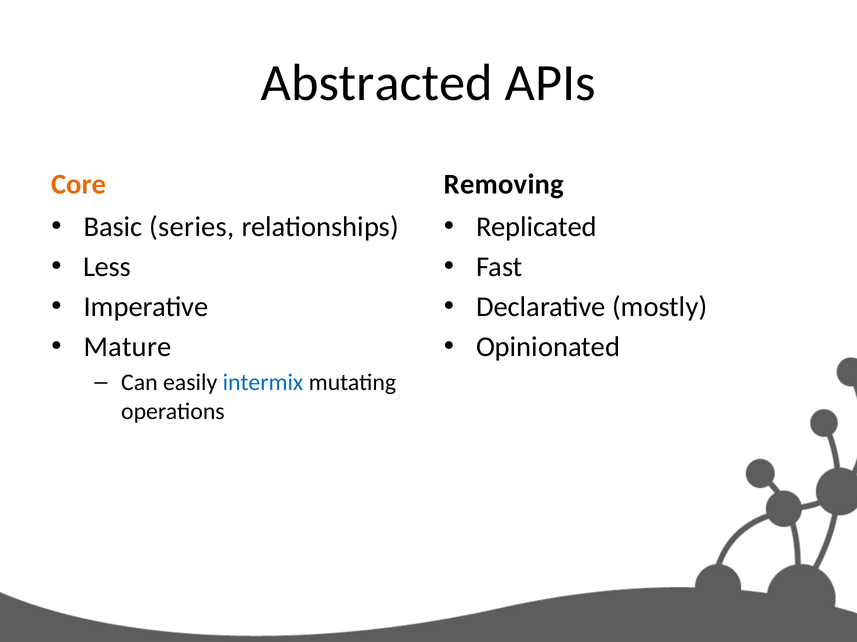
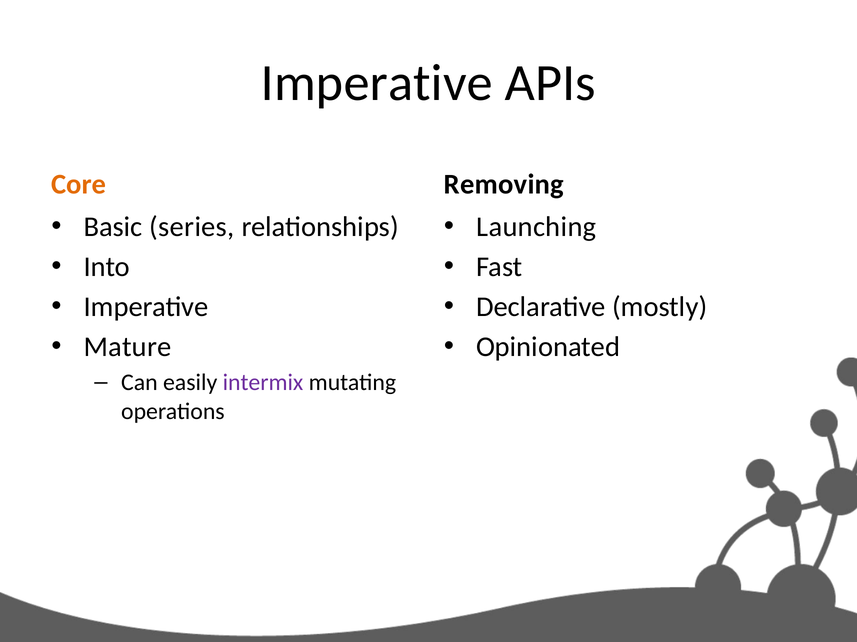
Abstracted at (377, 83): Abstracted -> Imperative
Replicated: Replicated -> Launching
Less: Less -> Into
intermix colour: blue -> purple
